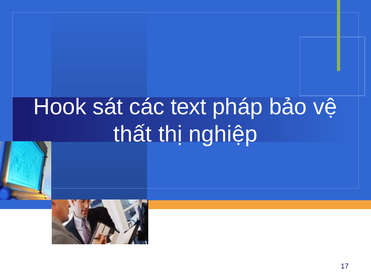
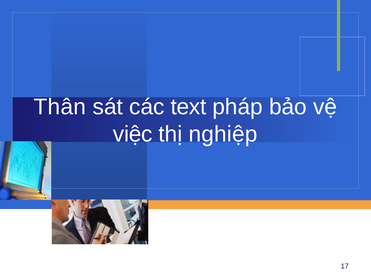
Hook: Hook -> Thân
thất: thất -> việc
